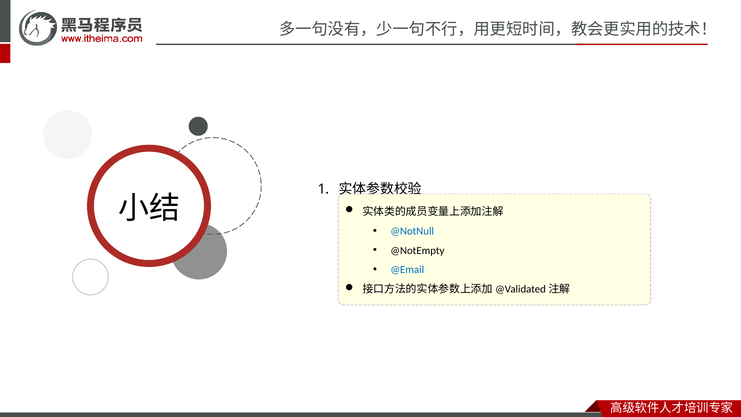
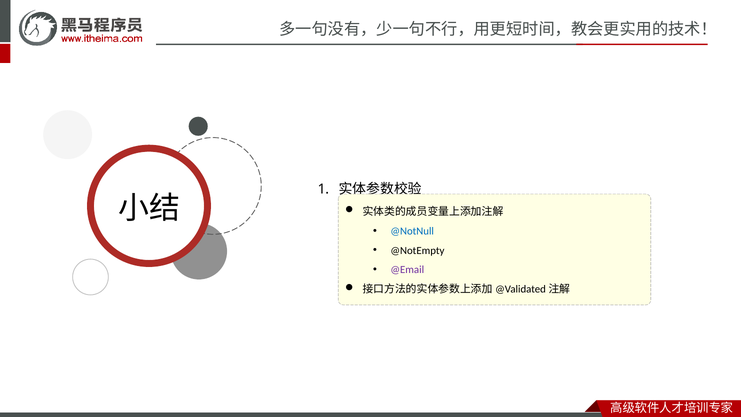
@Email colour: blue -> purple
